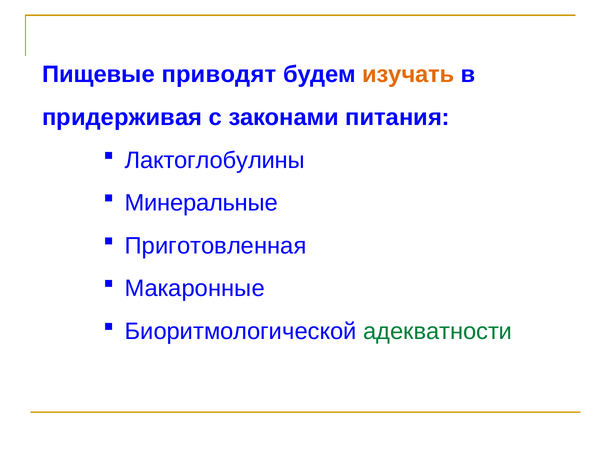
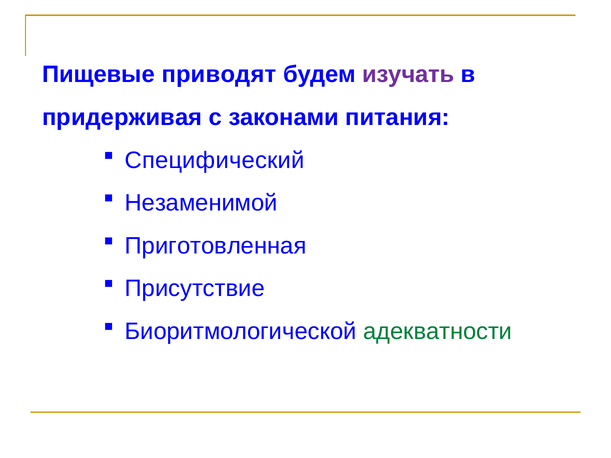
изучать colour: orange -> purple
Лактоглобулины: Лактоглобулины -> Специфический
Минеральные: Минеральные -> Незаменимой
Макаронные: Макаронные -> Присутствие
